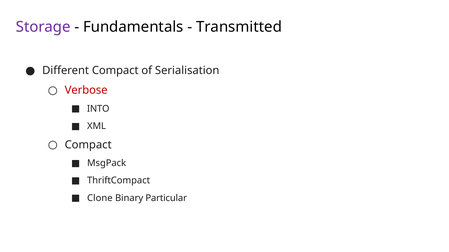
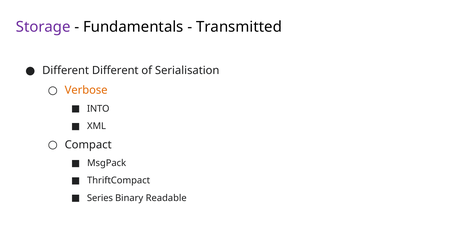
Different Compact: Compact -> Different
Verbose colour: red -> orange
Clone: Clone -> Series
Particular: Particular -> Readable
